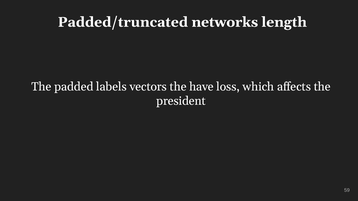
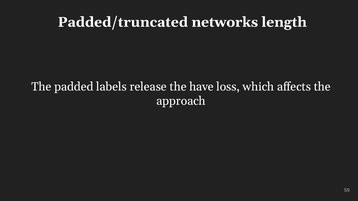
vectors: vectors -> release
president: president -> approach
